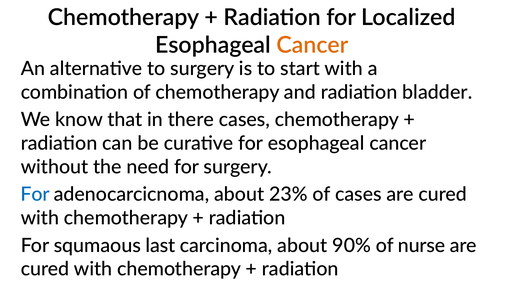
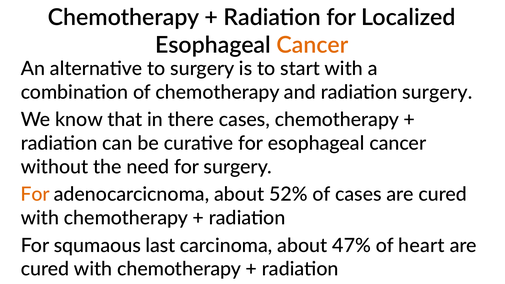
radiation bladder: bladder -> surgery
For at (35, 195) colour: blue -> orange
23%: 23% -> 52%
90%: 90% -> 47%
nurse: nurse -> heart
